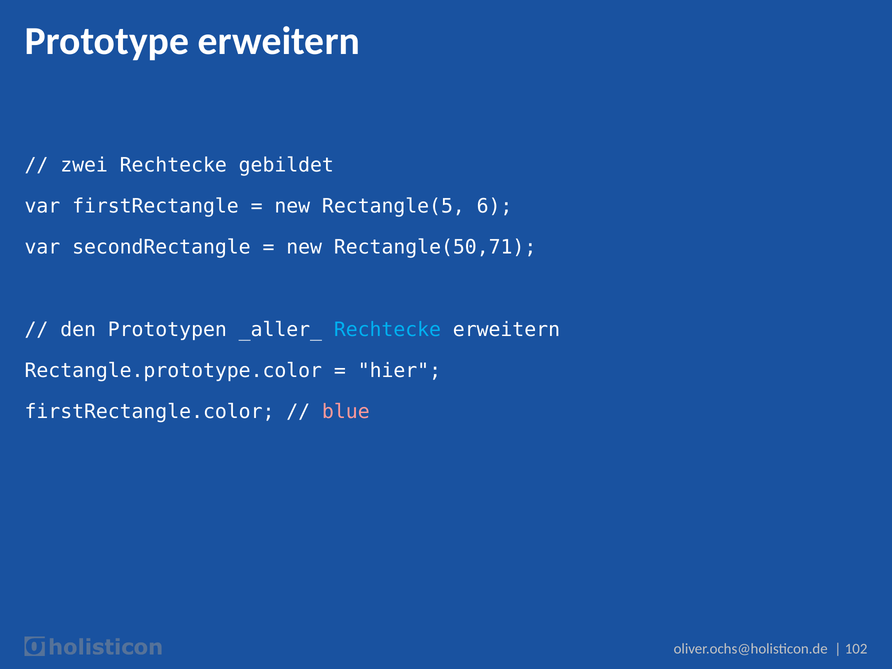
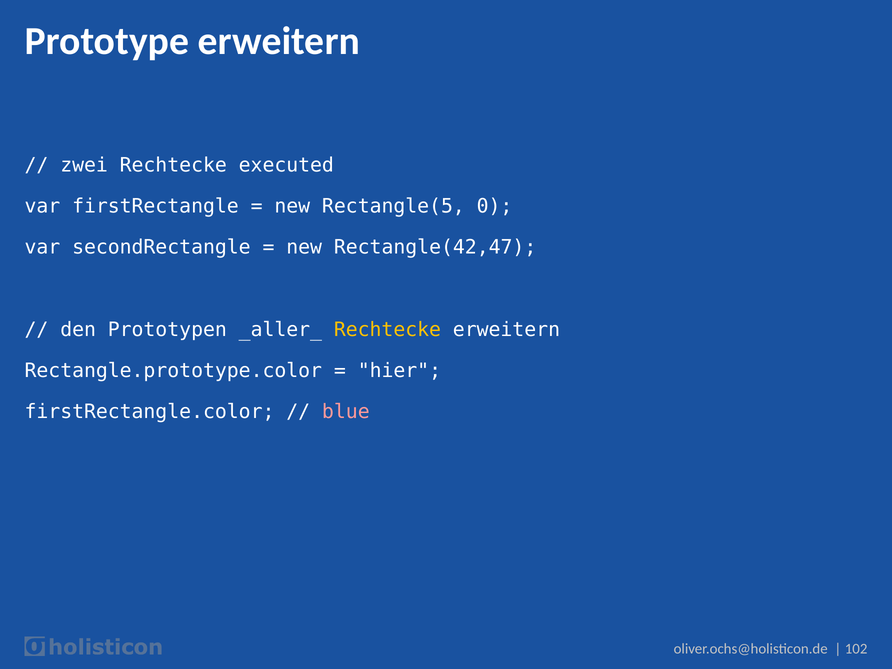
gebildet: gebildet -> executed
6: 6 -> 0
Rectangle(50,71: Rectangle(50,71 -> Rectangle(42,47
Rechtecke at (387, 330) colour: light blue -> yellow
